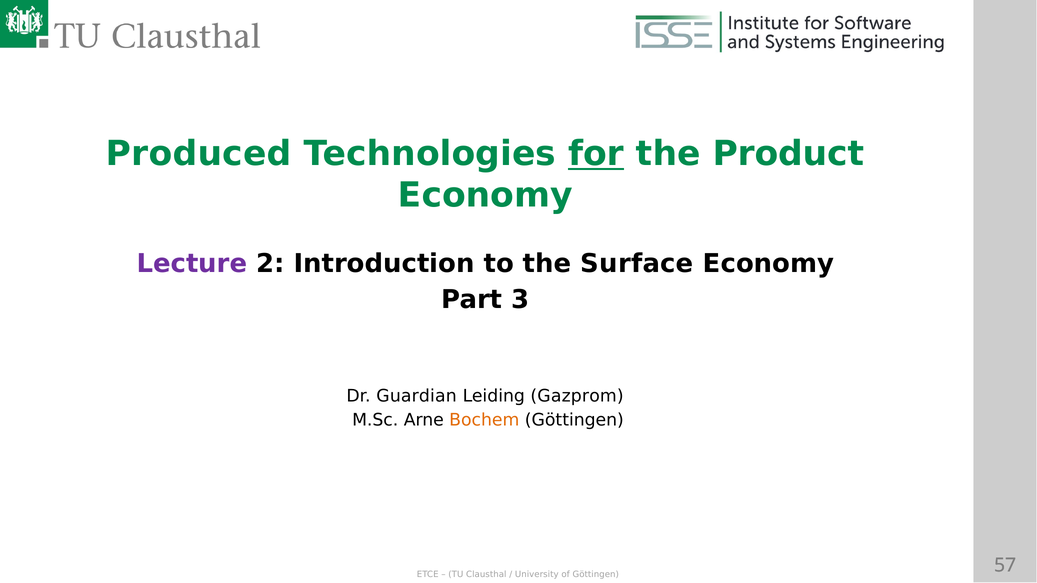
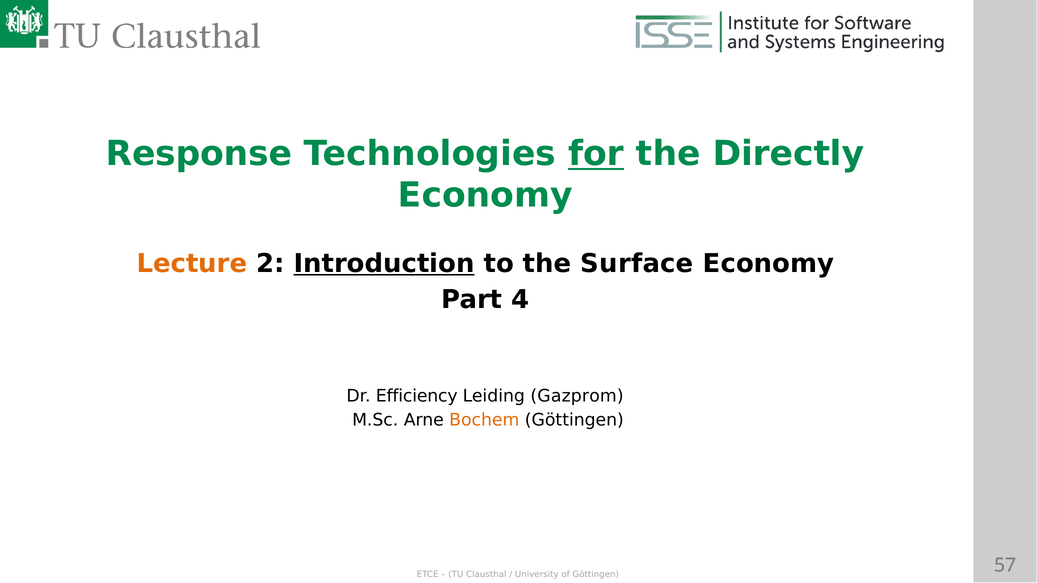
Produced: Produced -> Response
Product: Product -> Directly
Lecture colour: purple -> orange
Introduction underline: none -> present
3: 3 -> 4
Guardian: Guardian -> Efficiency
